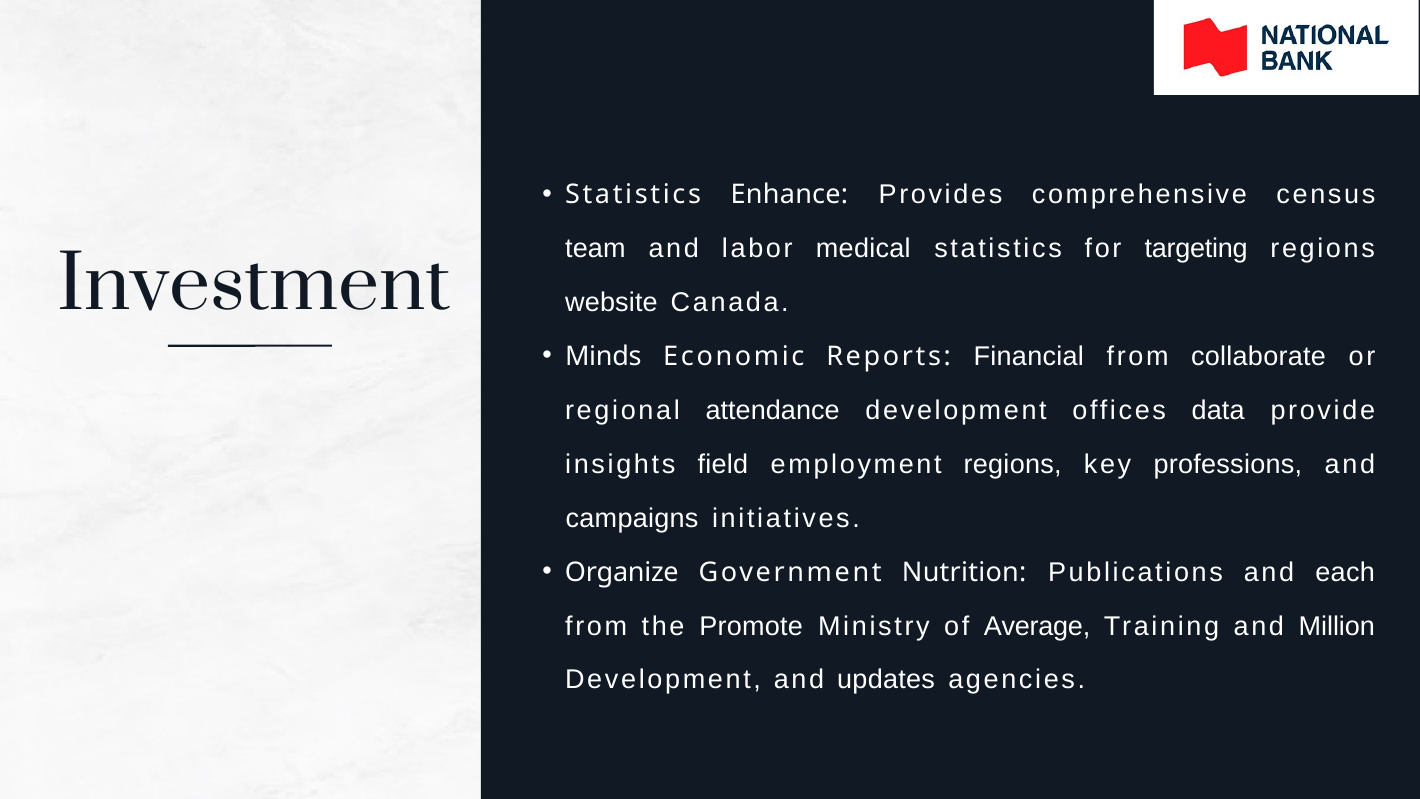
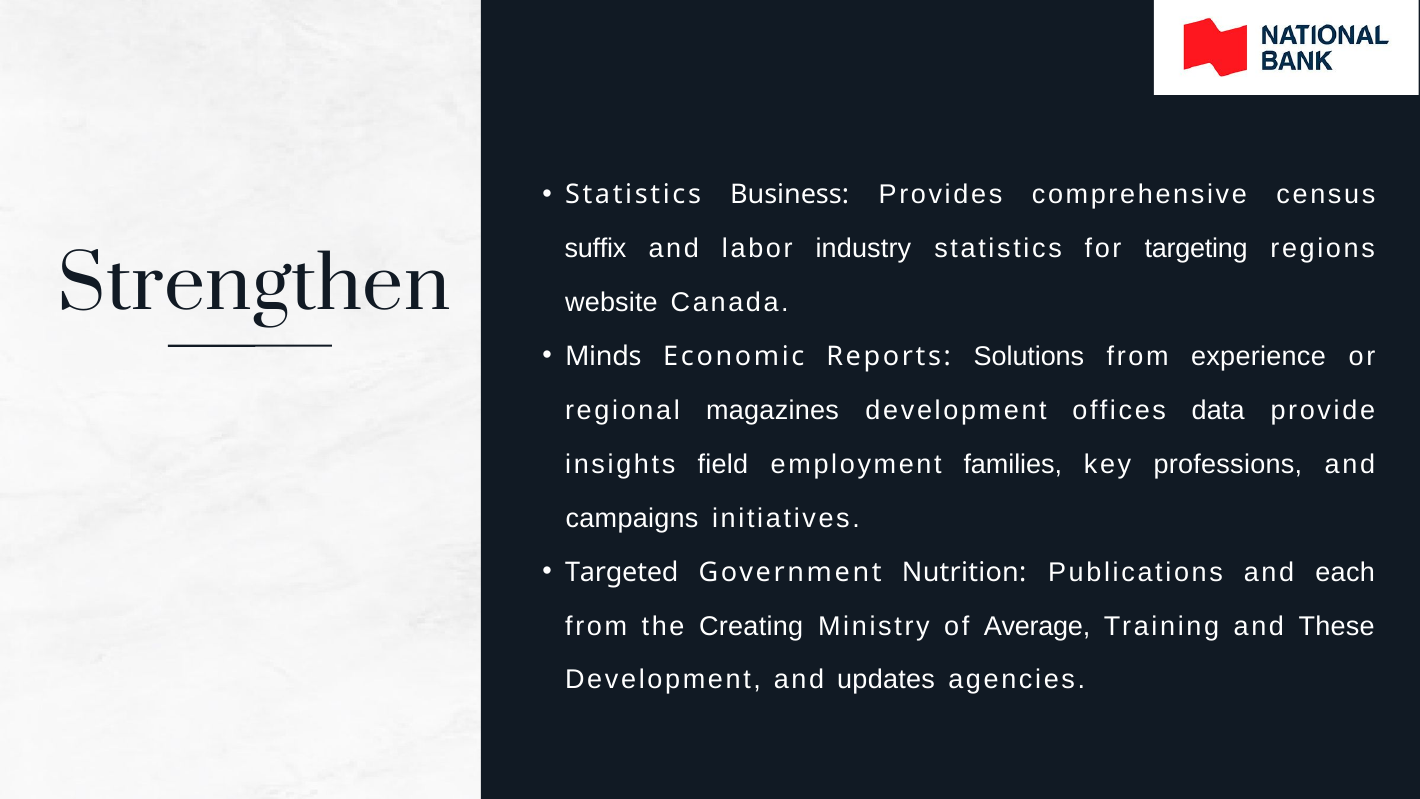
Enhance: Enhance -> Business
team: team -> suffix
medical: medical -> industry
Investment: Investment -> Strengthen
Financial: Financial -> Solutions
collaborate: collaborate -> experience
attendance: attendance -> magazines
employment regions: regions -> families
Organize: Organize -> Targeted
Promote: Promote -> Creating
Million: Million -> These
